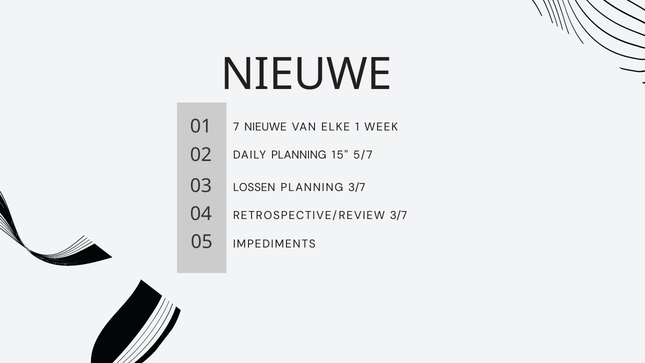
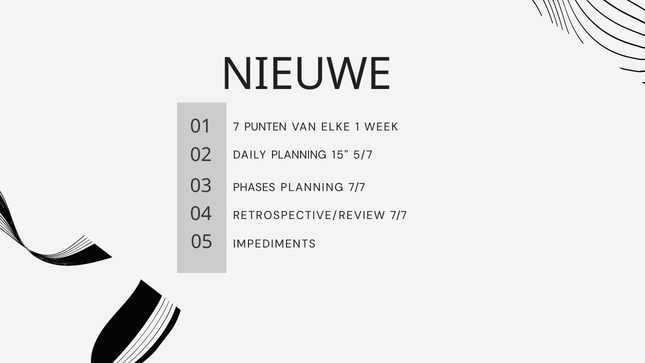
7 NIEUWE: NIEUWE -> PUNTEN
LOSSEN: LOSSEN -> PHASES
PLANNING 3/7: 3/7 -> 7/7
RETROSPECTIVE/REVIEW 3/7: 3/7 -> 7/7
